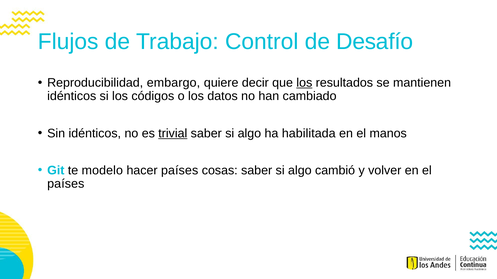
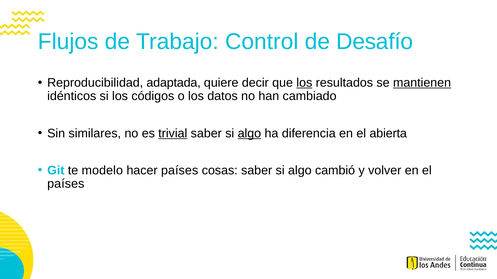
embargo: embargo -> adaptada
mantienen underline: none -> present
Sin idénticos: idénticos -> similares
algo at (249, 134) underline: none -> present
habilitada: habilitada -> diferencia
manos: manos -> abierta
